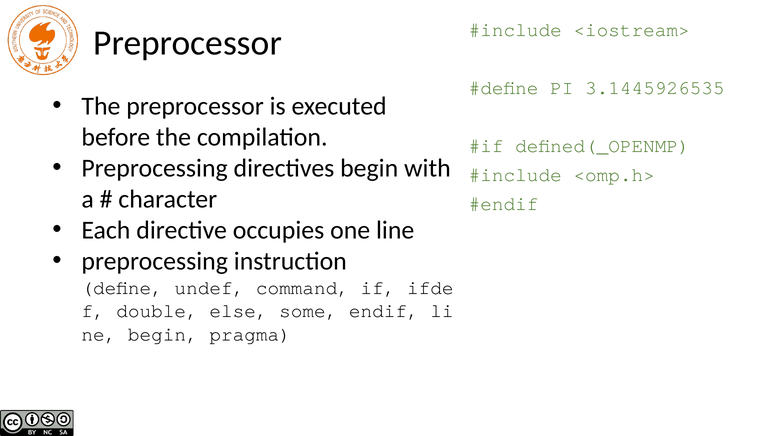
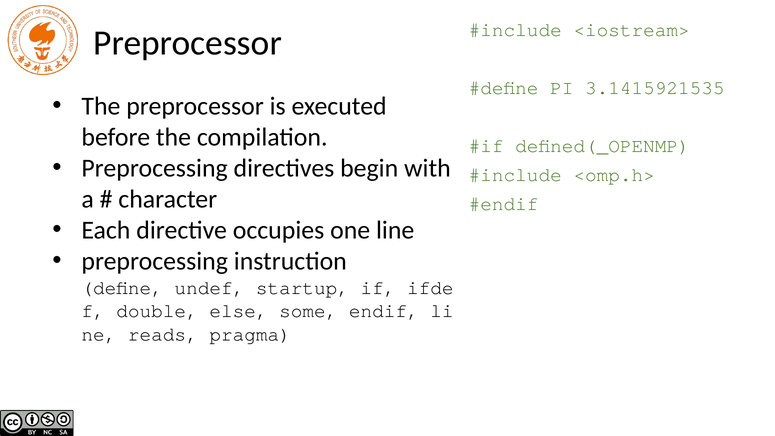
3.1445926535: 3.1445926535 -> 3.1415921535
command: command -> startup
begin at (163, 334): begin -> reads
